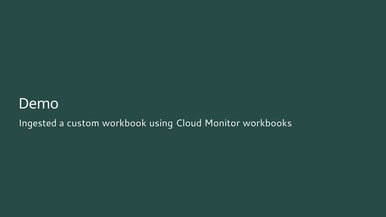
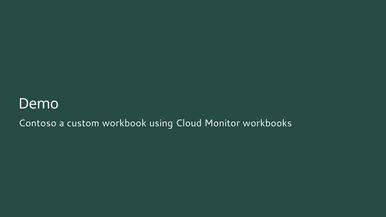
Ingested: Ingested -> Contoso
